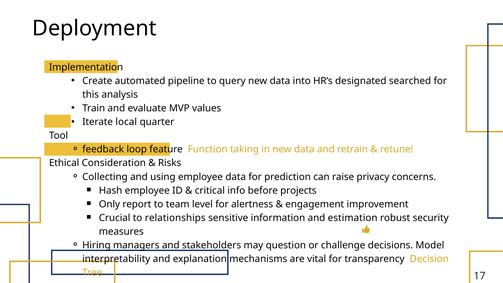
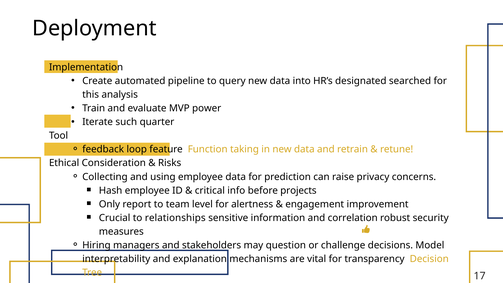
values: values -> power
local: local -> such
estimation: estimation -> correlation
